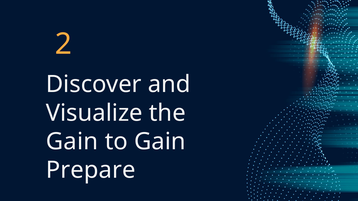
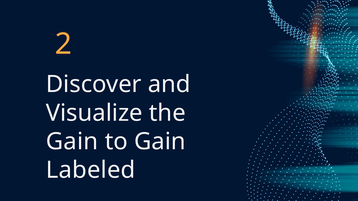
Prepare: Prepare -> Labeled
